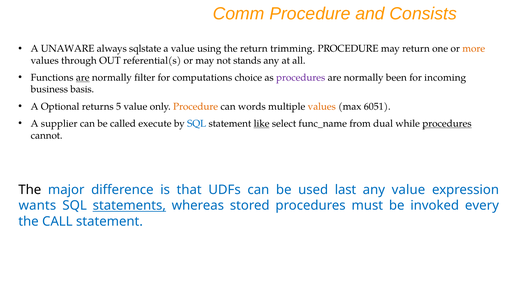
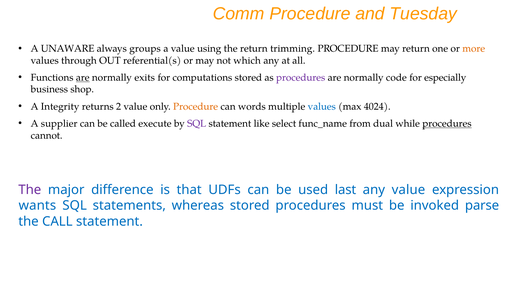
Consists: Consists -> Tuesday
sqlstate: sqlstate -> groups
stands: stands -> which
filter: filter -> exits
computations choice: choice -> stored
been: been -> code
incoming: incoming -> especially
basis: basis -> shop
Optional: Optional -> Integrity
5: 5 -> 2
values at (322, 107) colour: orange -> blue
6051: 6051 -> 4024
SQL at (197, 124) colour: blue -> purple
like underline: present -> none
The at (30, 190) colour: black -> purple
statements underline: present -> none
every: every -> parse
